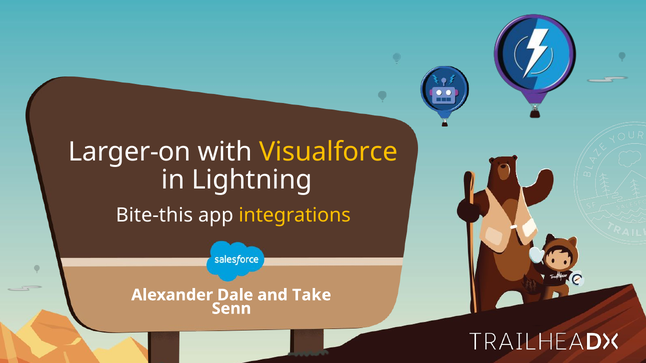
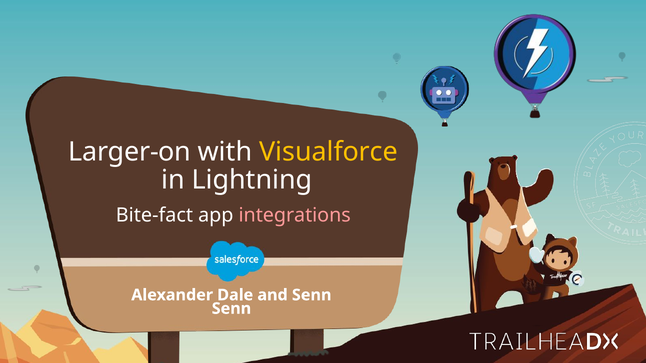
Bite-this: Bite-this -> Bite-fact
integrations colour: yellow -> pink
and Take: Take -> Senn
